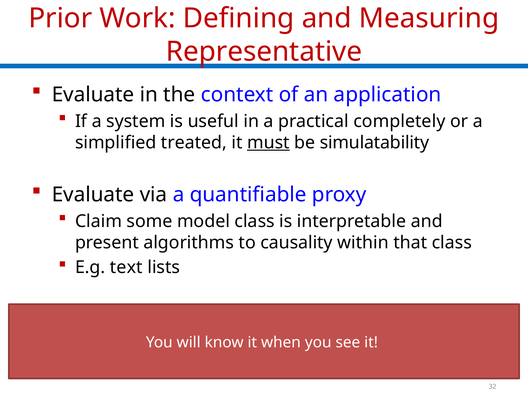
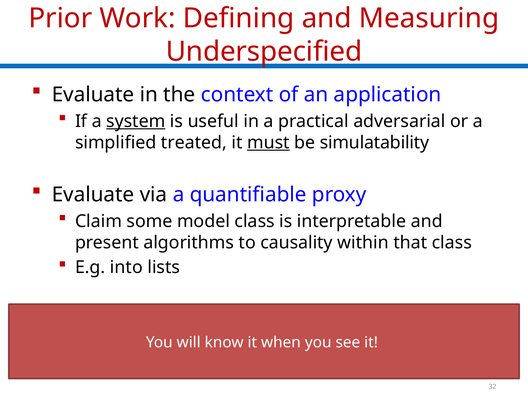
Representative: Representative -> Underspecified
system underline: none -> present
completely: completely -> adversarial
text: text -> into
